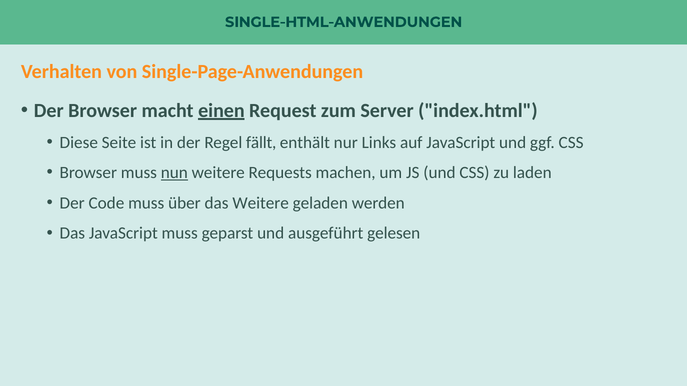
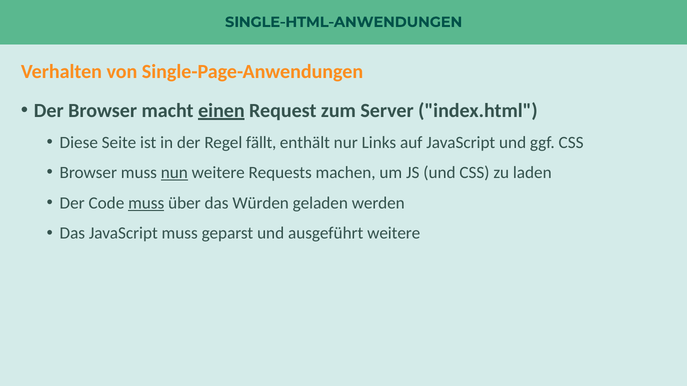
muss at (146, 203) underline: none -> present
das Weitere: Weitere -> Würden
ausgeführt gelesen: gelesen -> weitere
